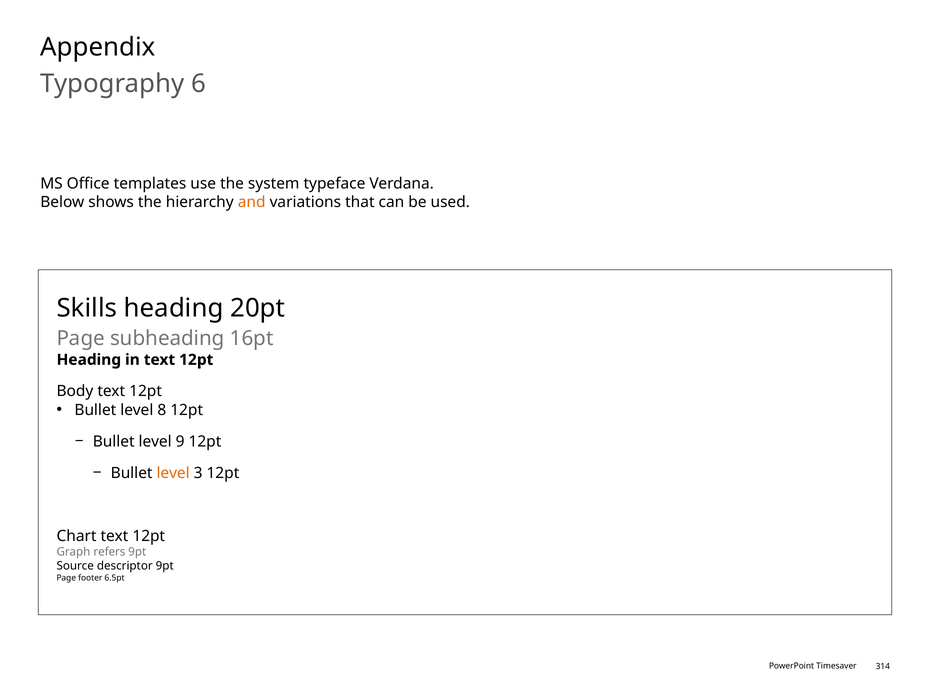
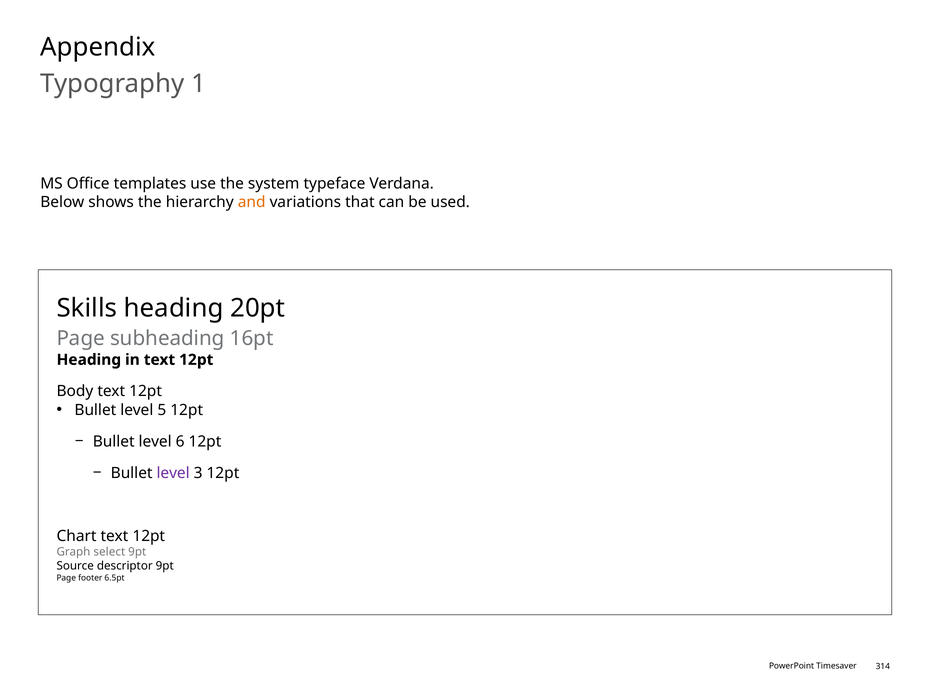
6: 6 -> 1
8: 8 -> 5
9: 9 -> 6
level at (173, 473) colour: orange -> purple
refers: refers -> select
